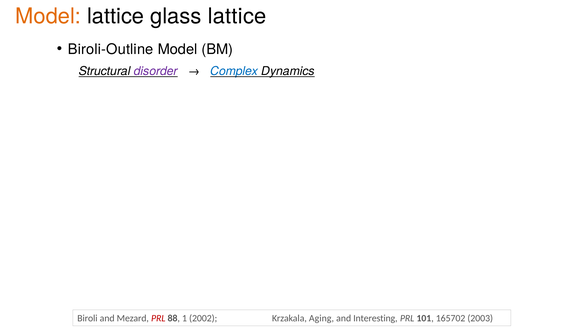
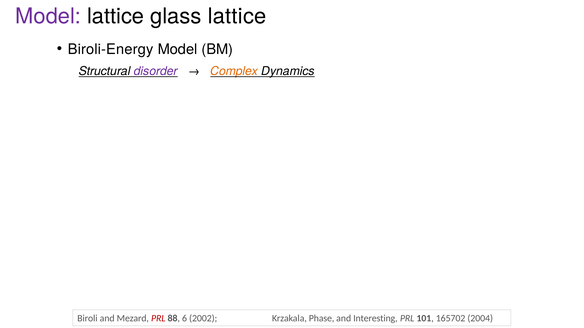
Model at (48, 16) colour: orange -> purple
Biroli-Outline: Biroli-Outline -> Biroli-Energy
Complex colour: blue -> orange
1: 1 -> 6
Aging: Aging -> Phase
2003: 2003 -> 2004
